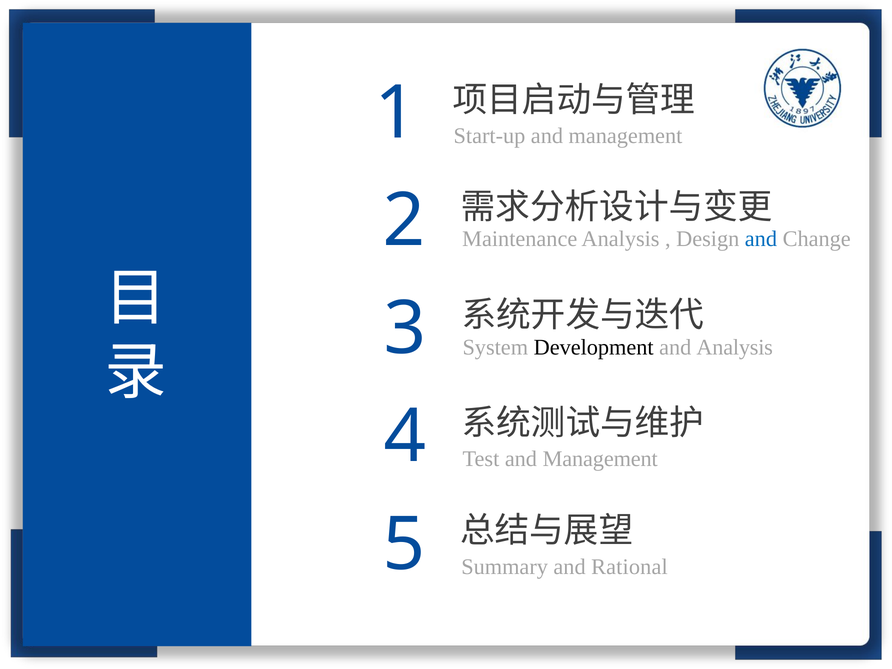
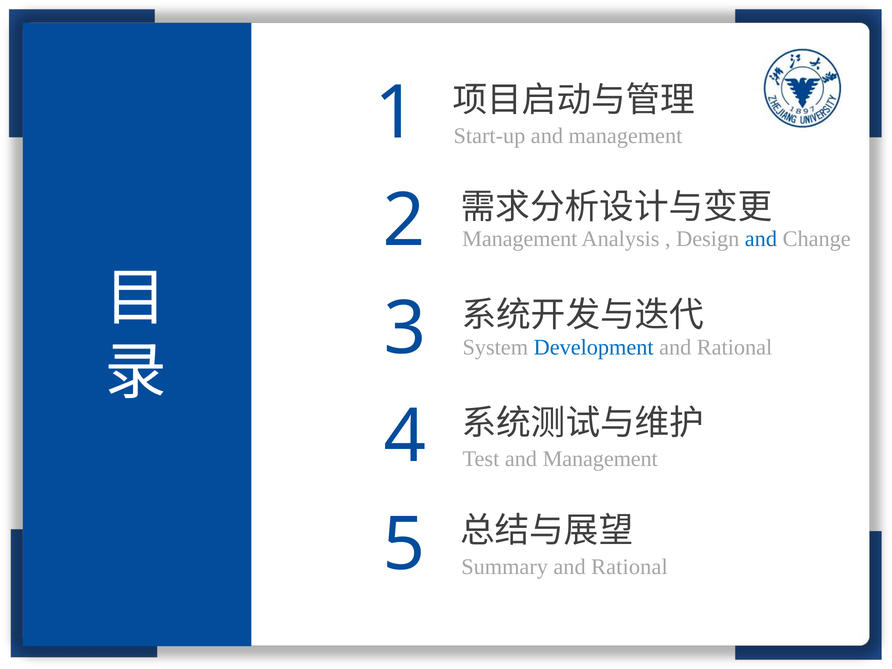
Maintenance at (520, 239): Maintenance -> Management
Development colour: black -> blue
Analysis at (735, 347): Analysis -> Rational
